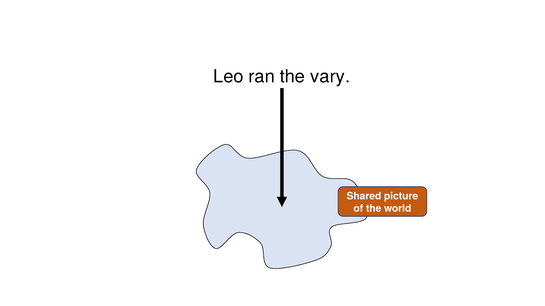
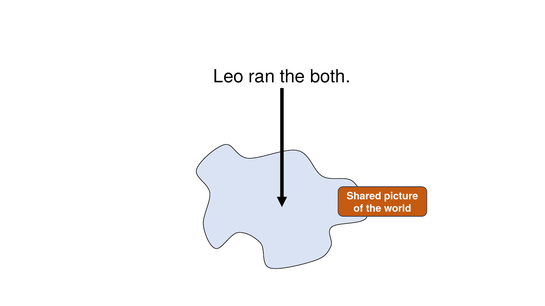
vary: vary -> both
